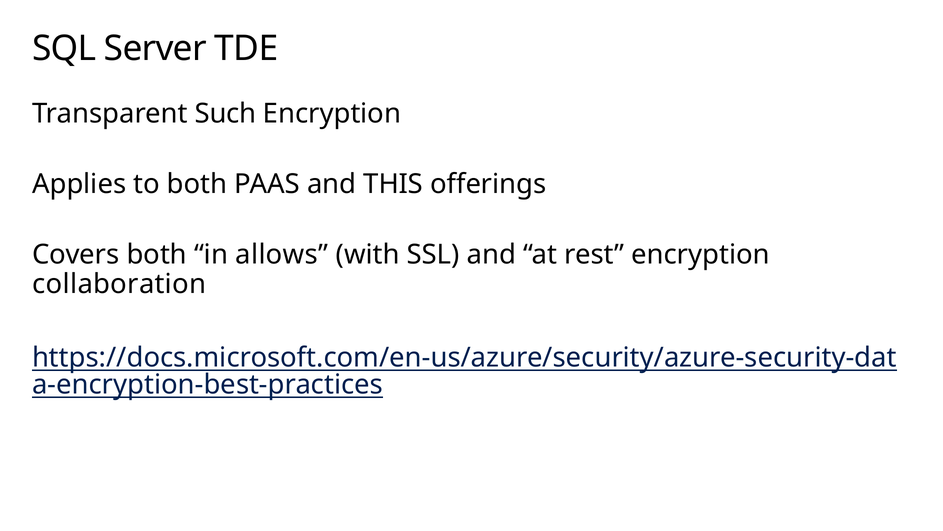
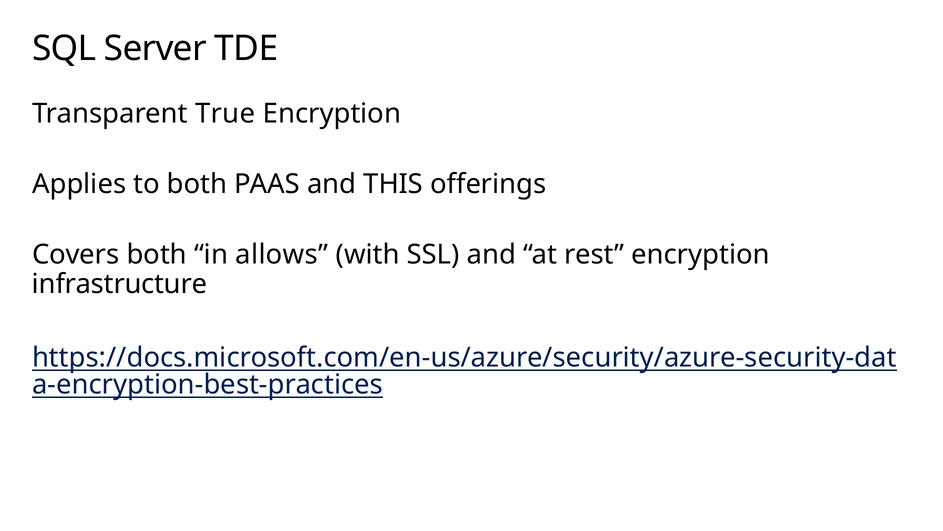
Such: Such -> True
collaboration: collaboration -> infrastructure
